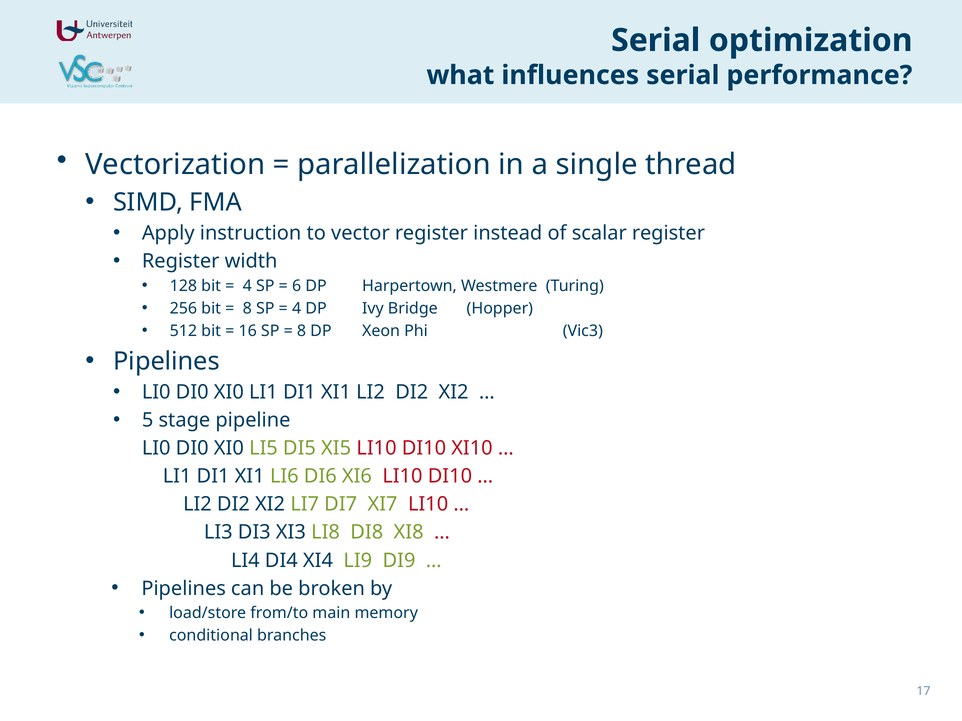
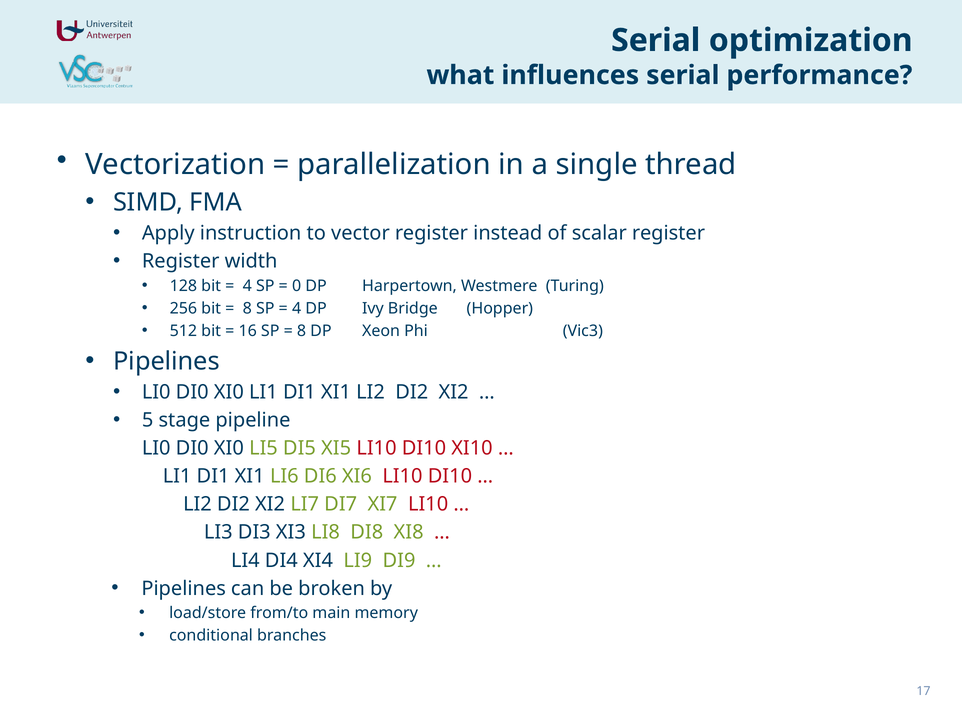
6: 6 -> 0
